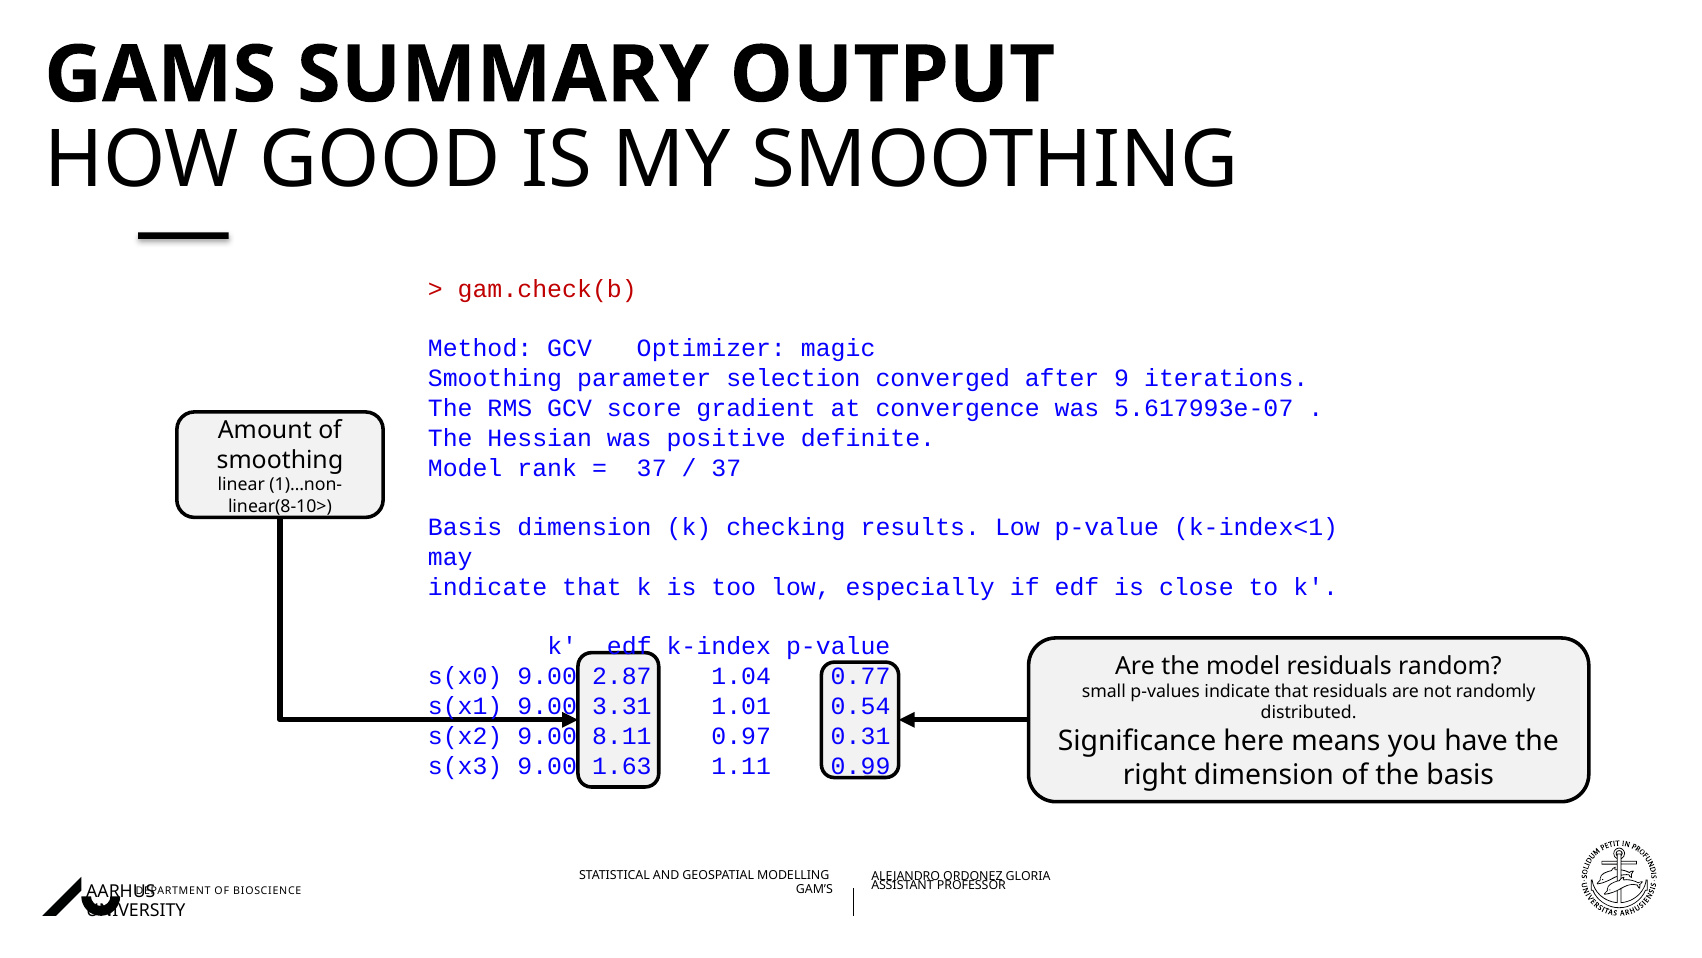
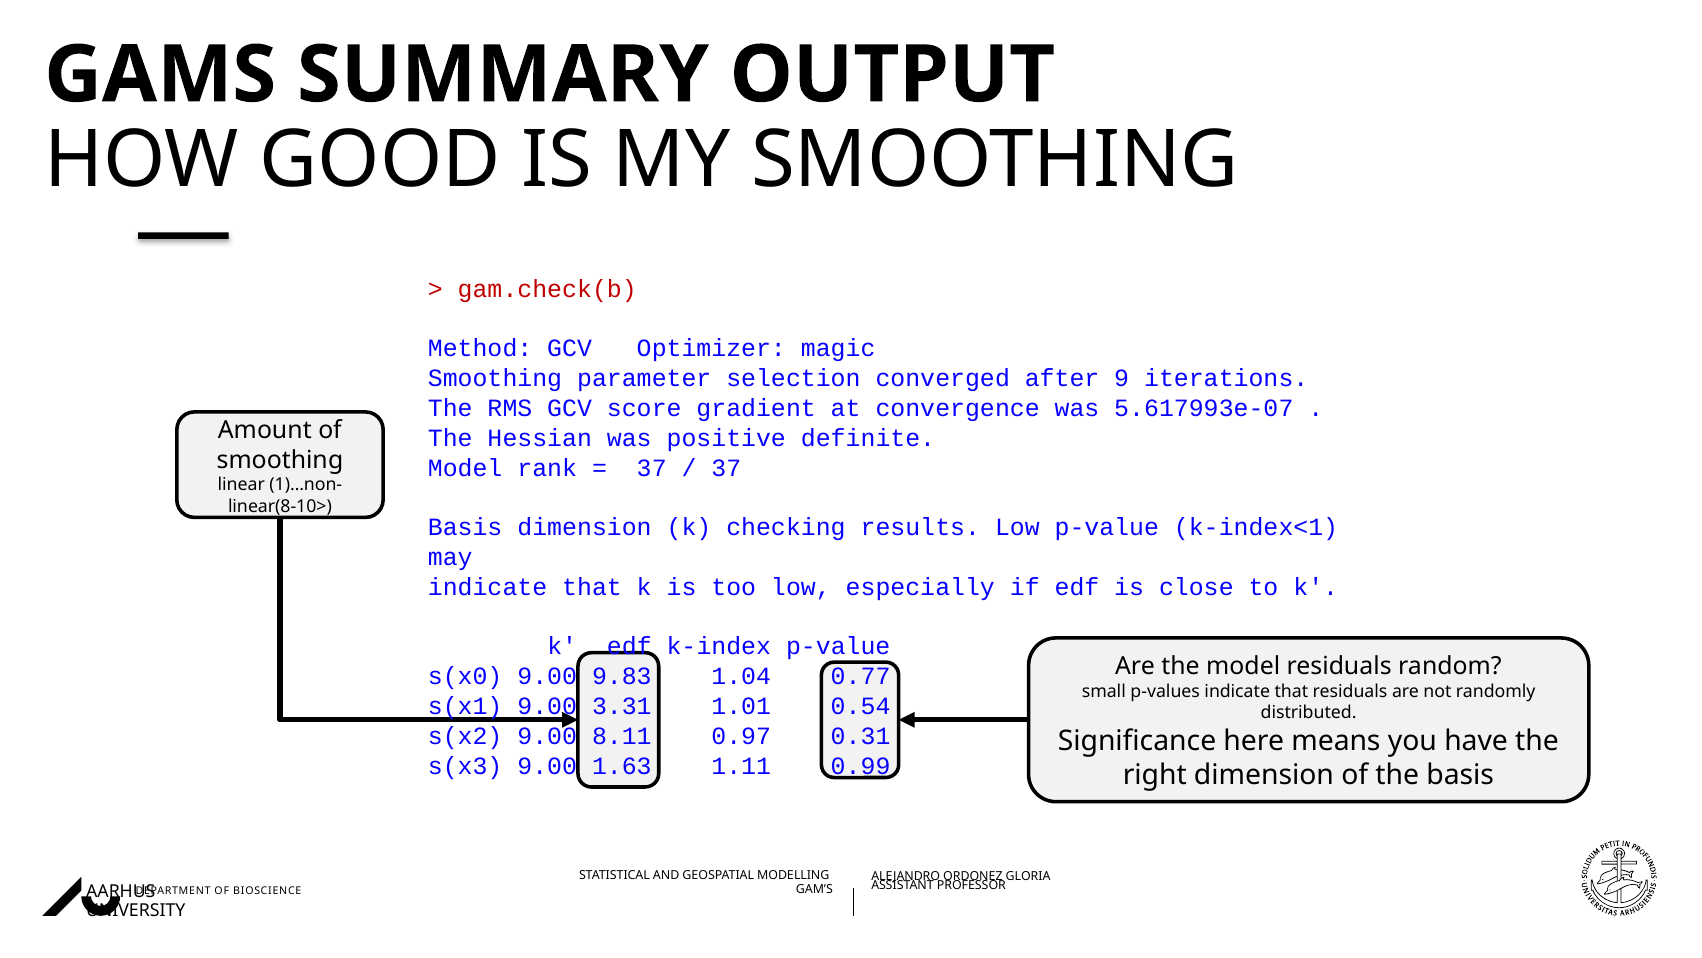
2.87: 2.87 -> 9.83
